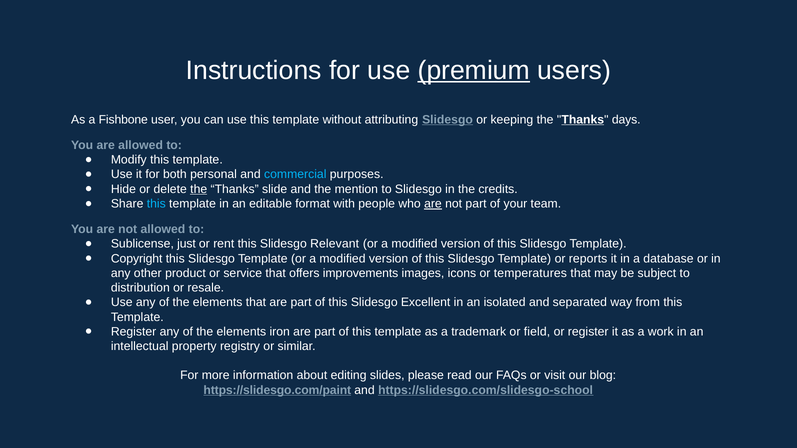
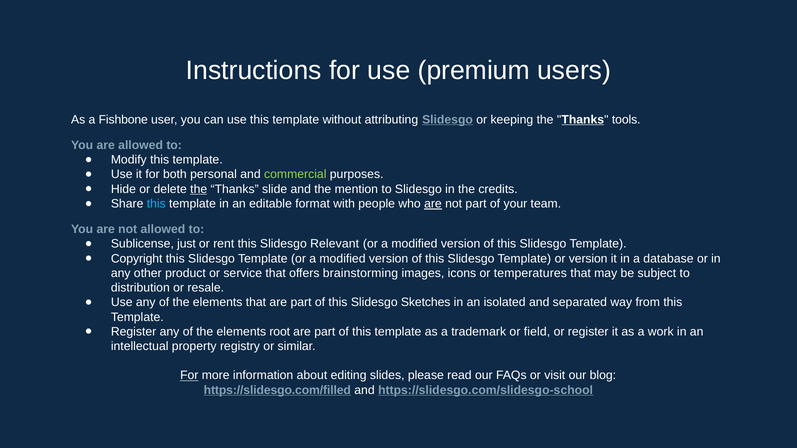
premium underline: present -> none
days: days -> tools
commercial colour: light blue -> light green
or reports: reports -> version
improvements: improvements -> brainstorming
Excellent: Excellent -> Sketches
iron: iron -> root
For at (189, 376) underline: none -> present
https://slidesgo.com/paint: https://slidesgo.com/paint -> https://slidesgo.com/filled
